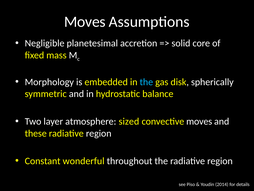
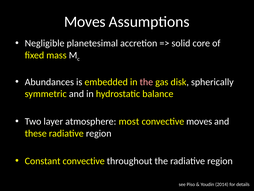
Morphology: Morphology -> Abundances
the at (146, 82) colour: light blue -> pink
sized: sized -> most
Constant wonderful: wonderful -> convective
